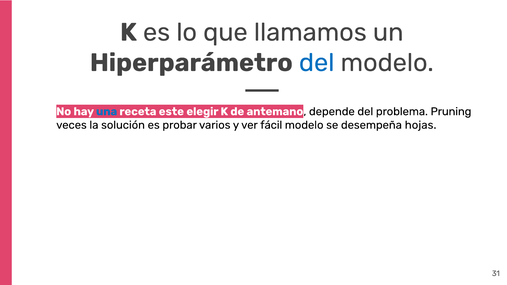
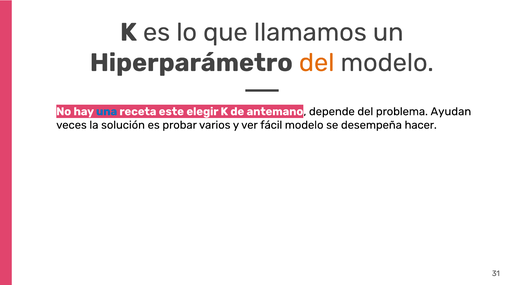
del at (317, 63) colour: blue -> orange
Pruning: Pruning -> Ayudan
hojas: hojas -> hacer
